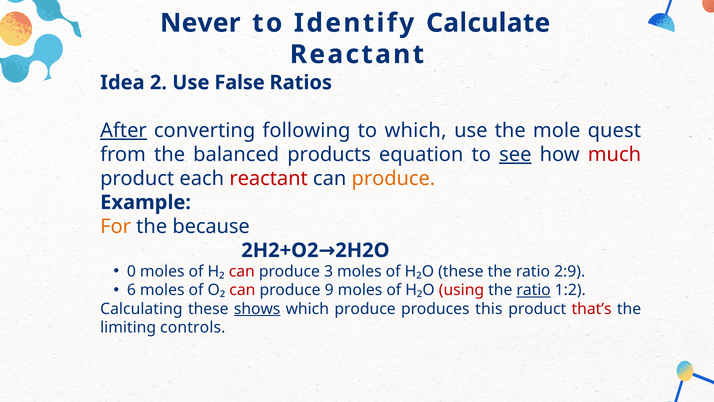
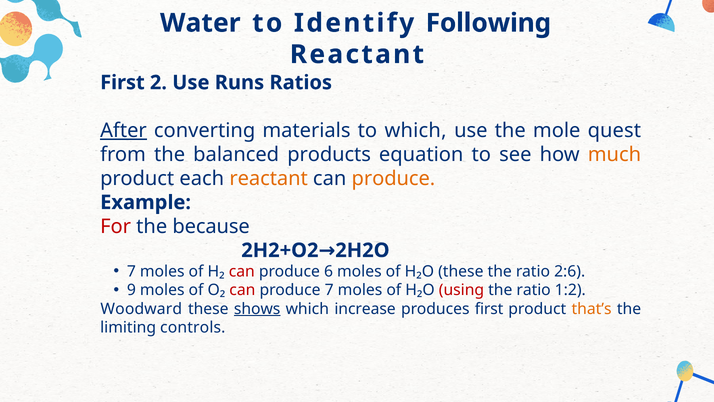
Never: Never -> Water
Calculate: Calculate -> Following
Idea at (122, 83): Idea -> First
False: False -> Runs
following: following -> materials
see underline: present -> none
much colour: red -> orange
reactant at (269, 178) colour: red -> orange
For colour: orange -> red
0 at (131, 271): 0 -> 7
3: 3 -> 6
2:9: 2:9 -> 2:6
6: 6 -> 9
produce 9: 9 -> 7
ratio at (534, 290) underline: present -> none
Calculating: Calculating -> Woodward
which produce: produce -> increase
produces this: this -> first
that’s colour: red -> orange
